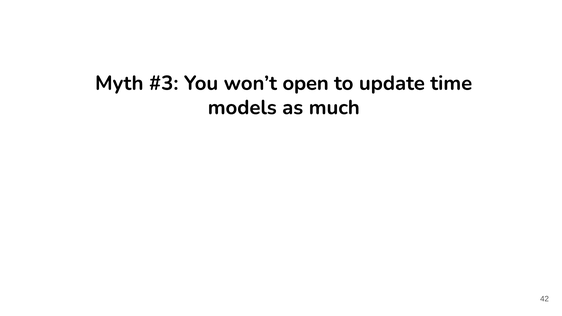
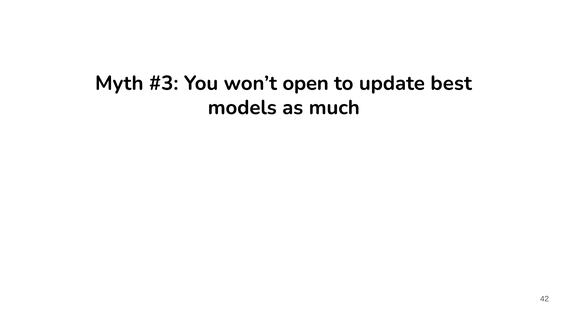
time: time -> best
